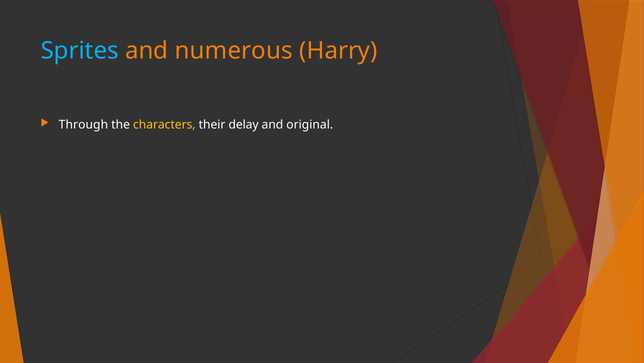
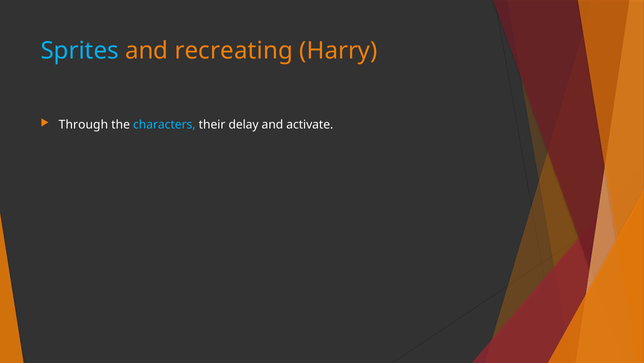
numerous: numerous -> recreating
characters colour: yellow -> light blue
original: original -> activate
